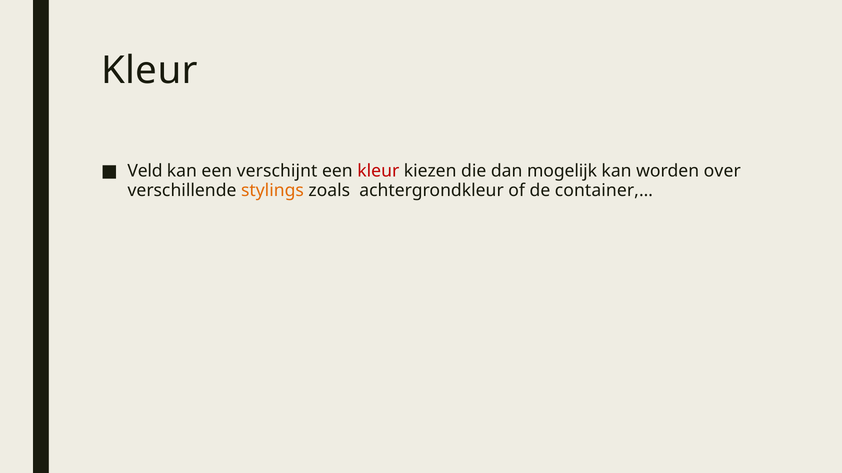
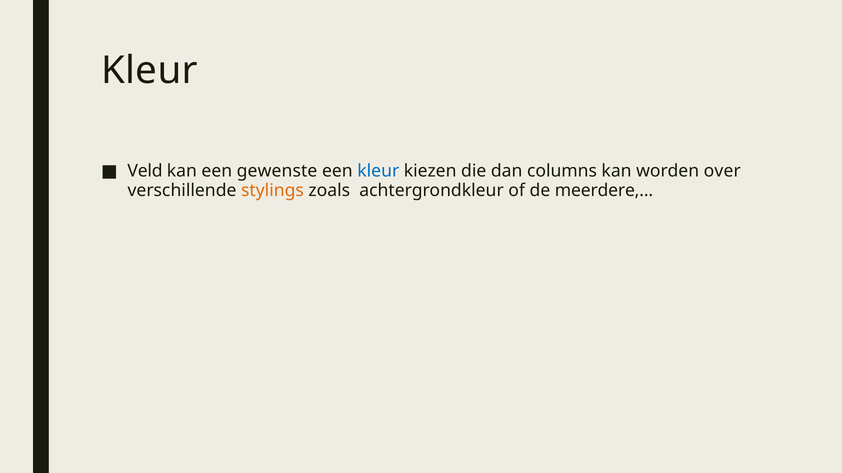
verschijnt: verschijnt -> gewenste
kleur at (378, 171) colour: red -> blue
mogelijk: mogelijk -> columns
container,…: container,… -> meerdere,…
